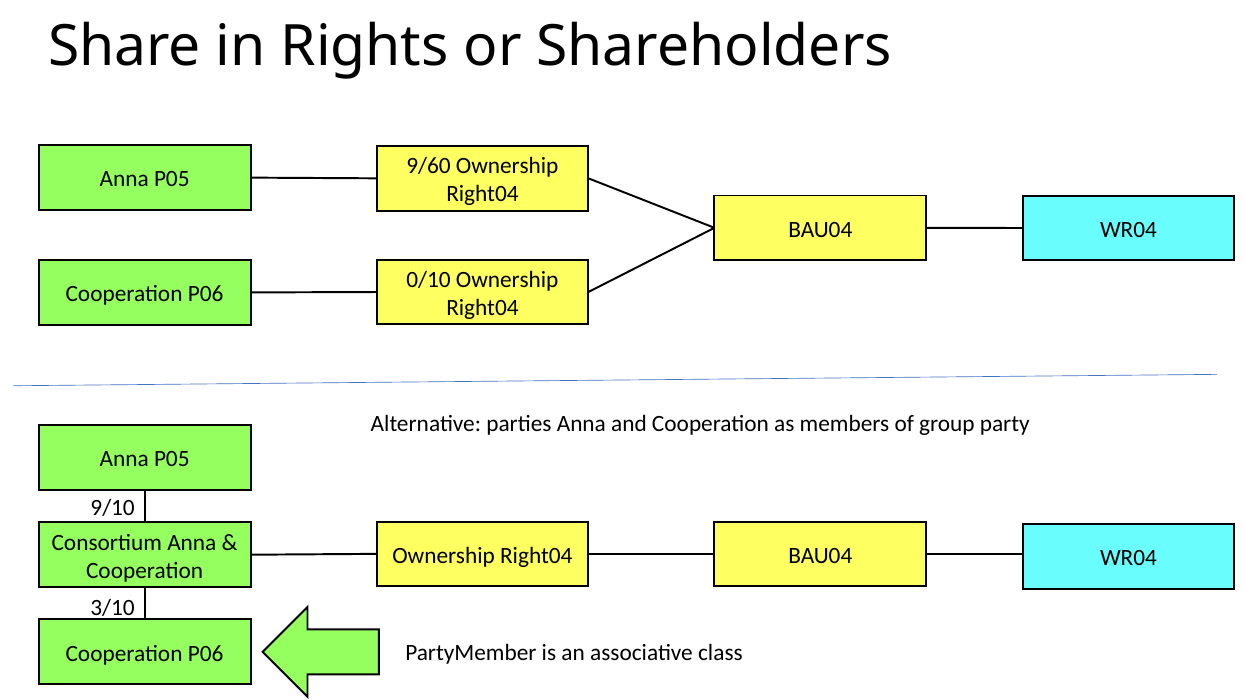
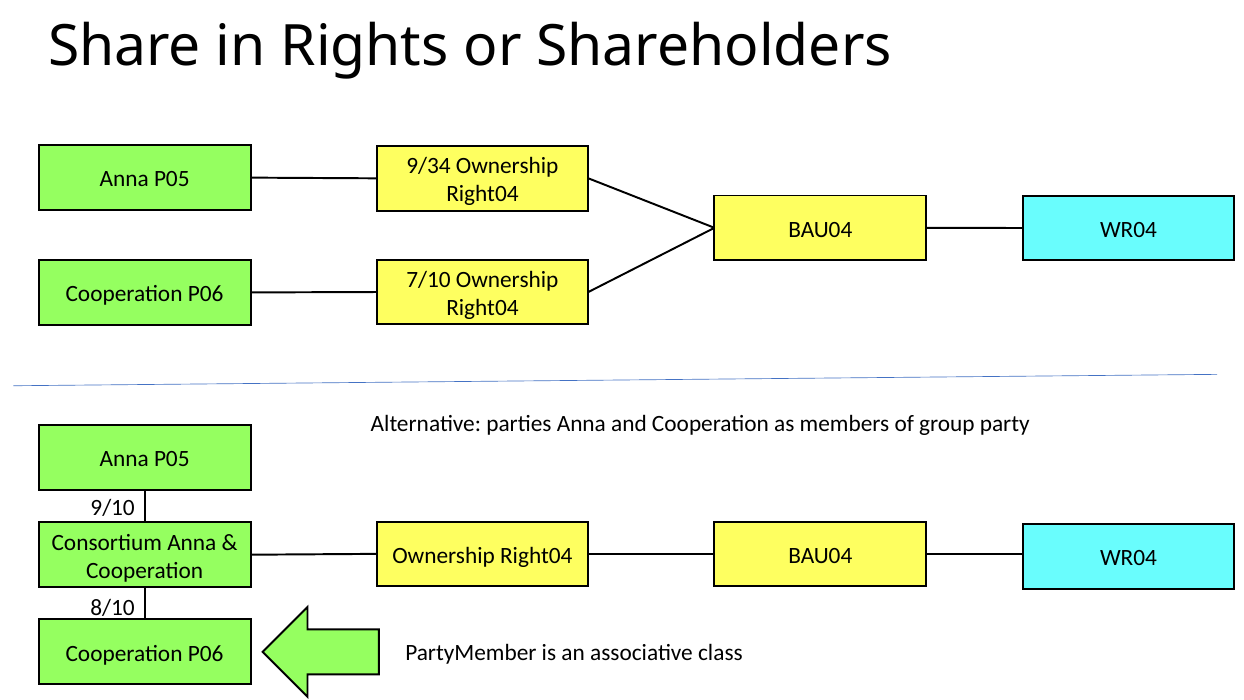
9/60: 9/60 -> 9/34
0/10: 0/10 -> 7/10
3/10: 3/10 -> 8/10
